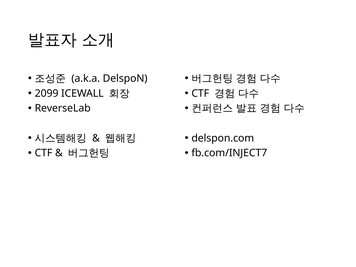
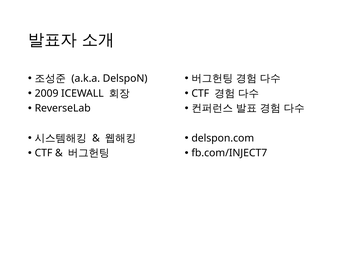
2099: 2099 -> 2009
